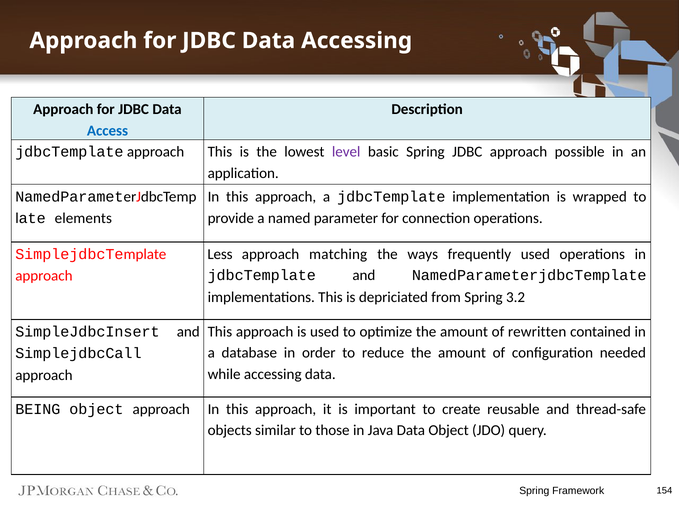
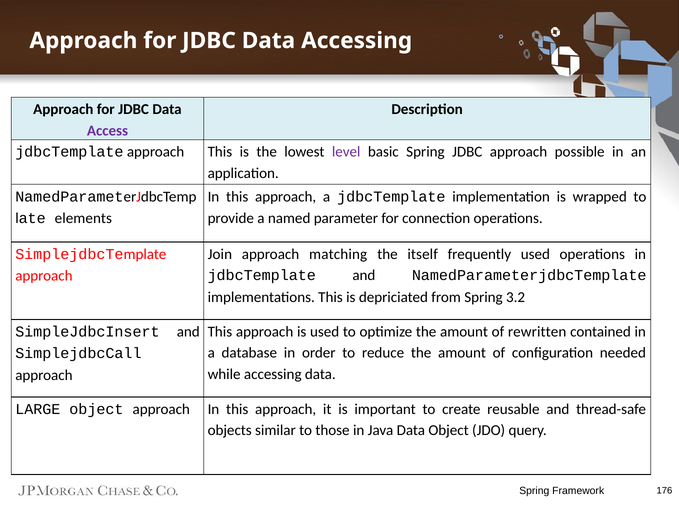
Access colour: blue -> purple
Less: Less -> Join
ways: ways -> itself
BEING: BEING -> LARGE
154: 154 -> 176
